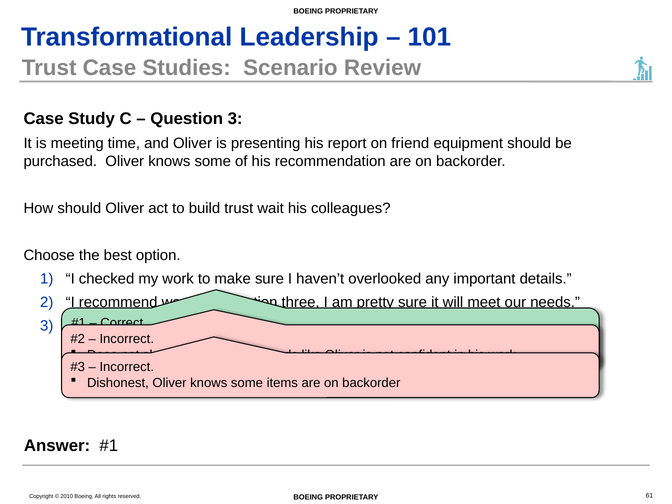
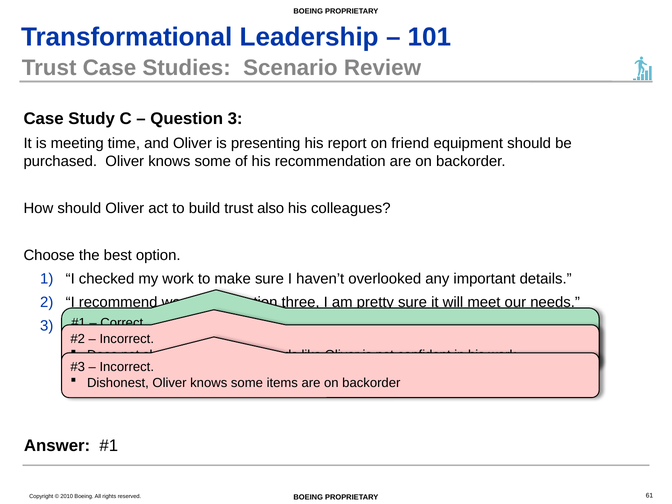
wait: wait -> also
